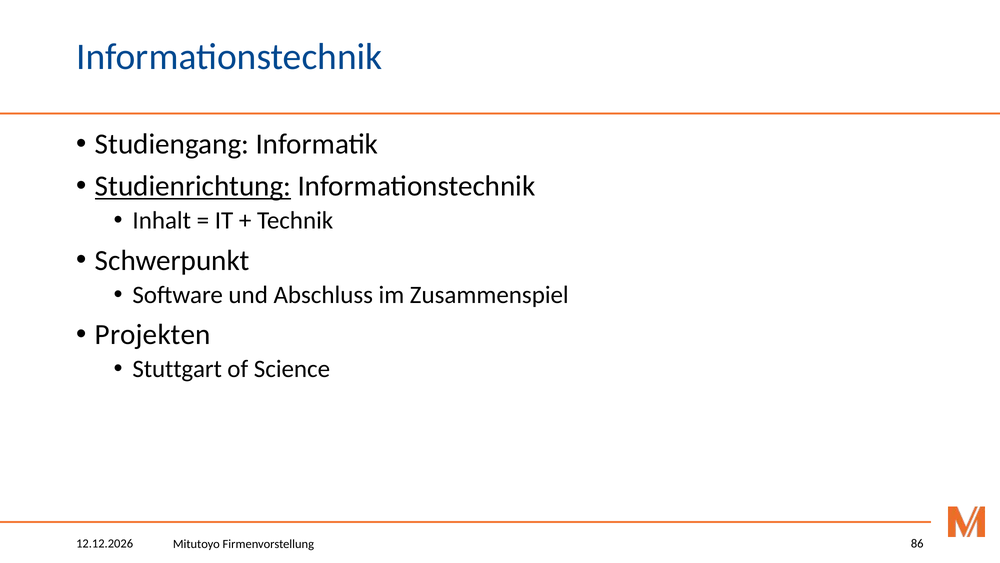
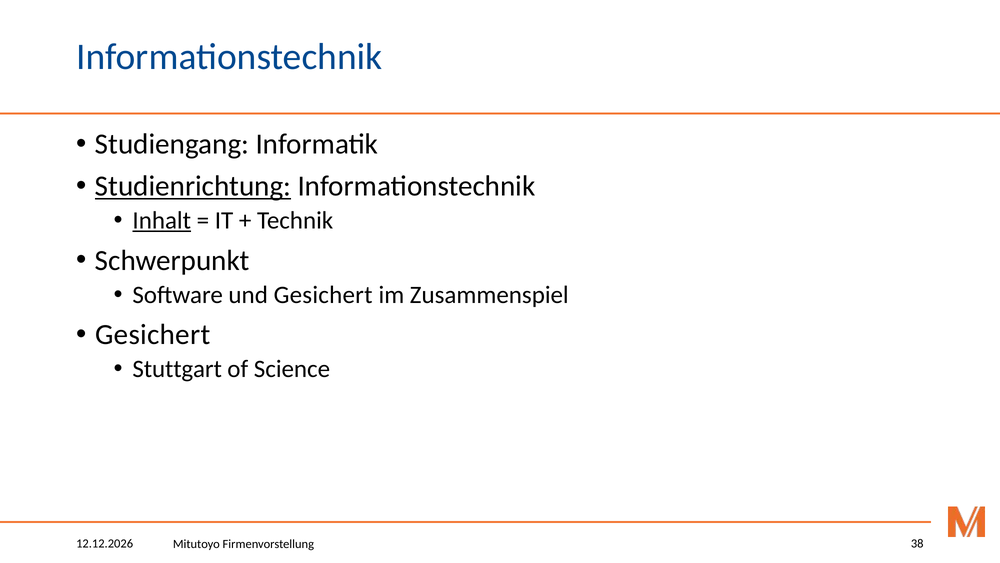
Inhalt underline: none -> present
und Abschluss: Abschluss -> Gesichert
Projekten at (153, 334): Projekten -> Gesichert
86: 86 -> 38
